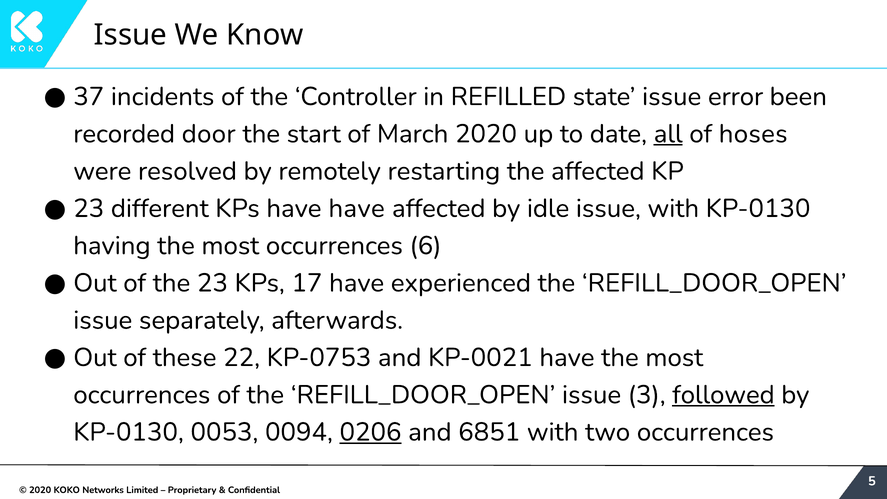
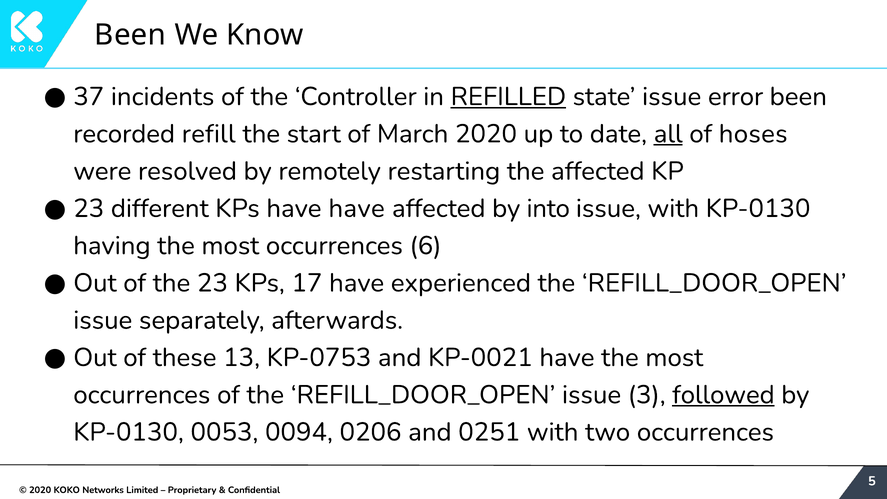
Issue at (131, 35): Issue -> Been
REFILLED underline: none -> present
door: door -> refill
idle: idle -> into
22: 22 -> 13
0206 underline: present -> none
6851: 6851 -> 0251
